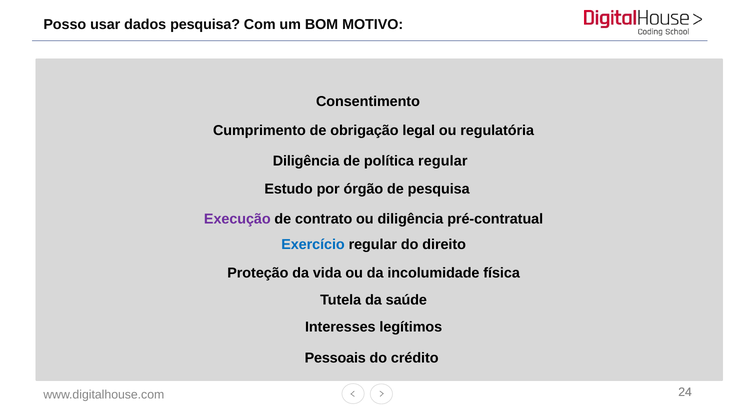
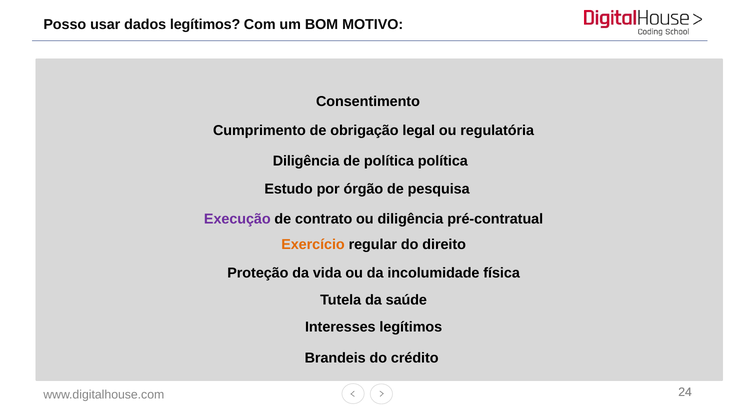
dados pesquisa: pesquisa -> legítimos
política regular: regular -> política
Exercício colour: blue -> orange
Pessoais: Pessoais -> Brandeis
